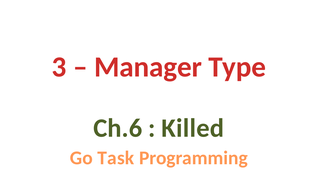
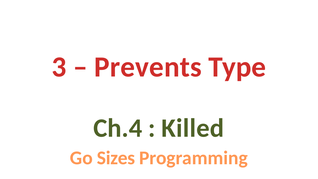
Manager: Manager -> Prevents
Ch.6: Ch.6 -> Ch.4
Task: Task -> Sizes
